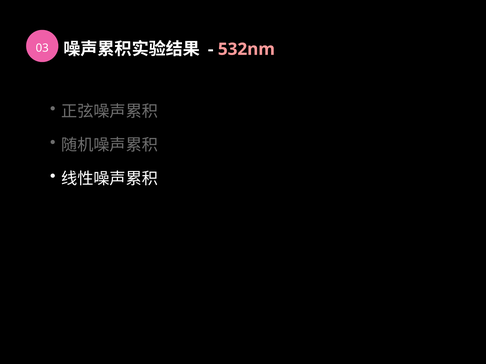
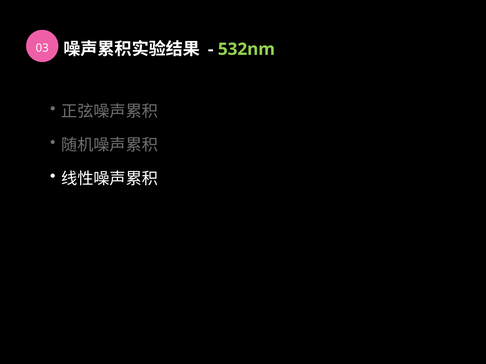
532nm colour: pink -> light green
